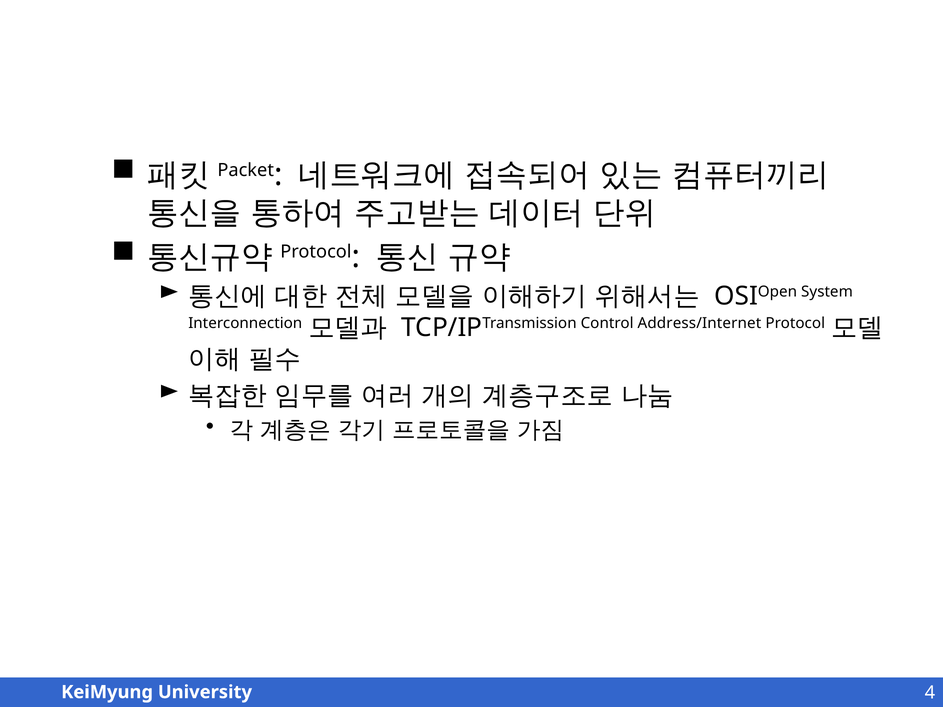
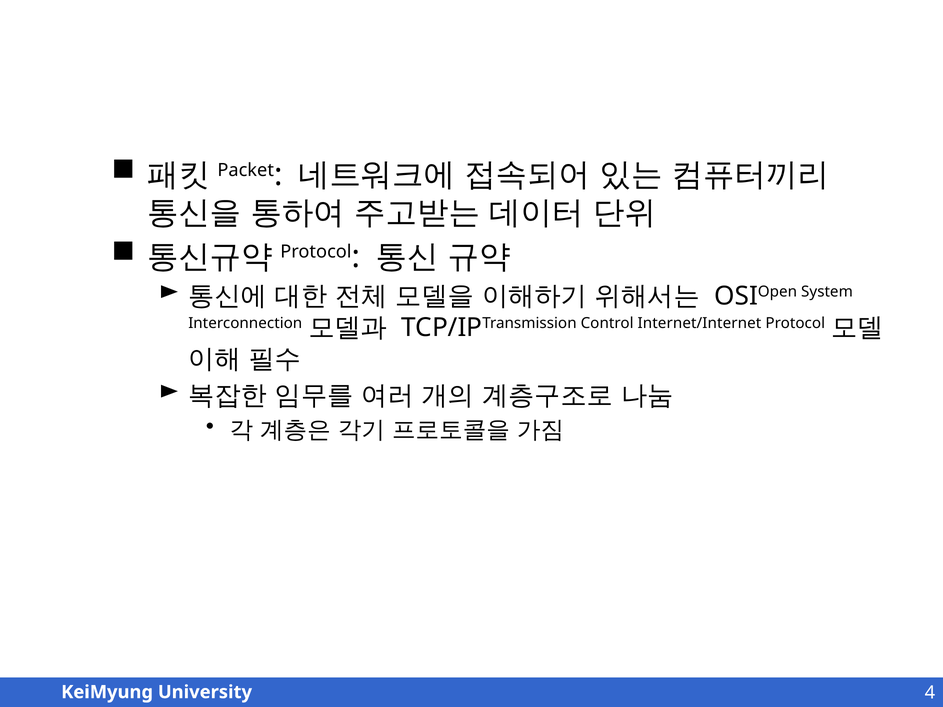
Address/Internet: Address/Internet -> Internet/Internet
